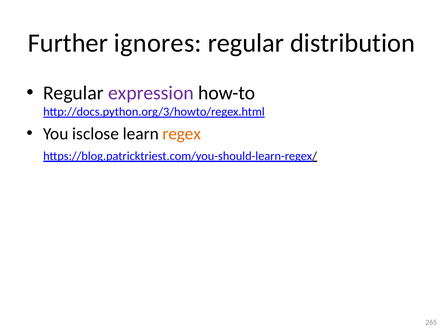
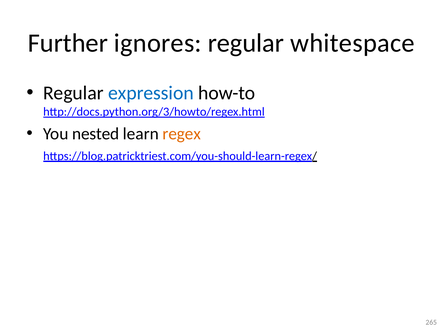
distribution: distribution -> whitespace
expression colour: purple -> blue
isclose: isclose -> nested
